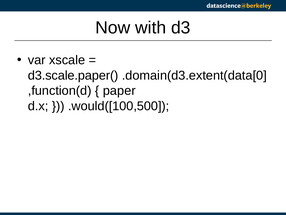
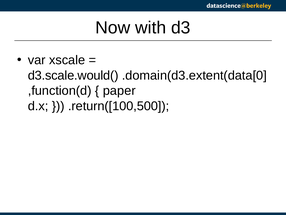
d3.scale.paper(: d3.scale.paper( -> d3.scale.would(
.would([100,500: .would([100,500 -> .return([100,500
